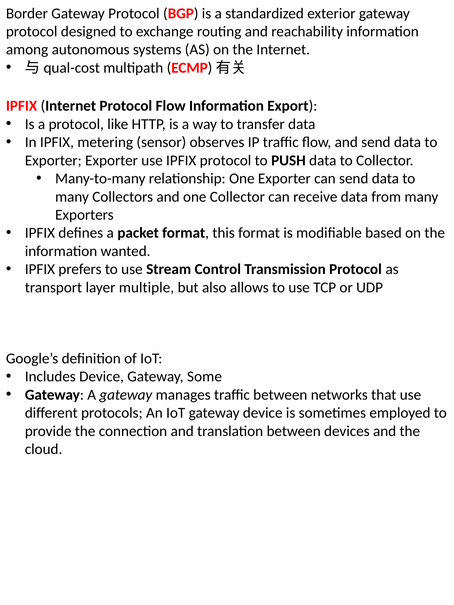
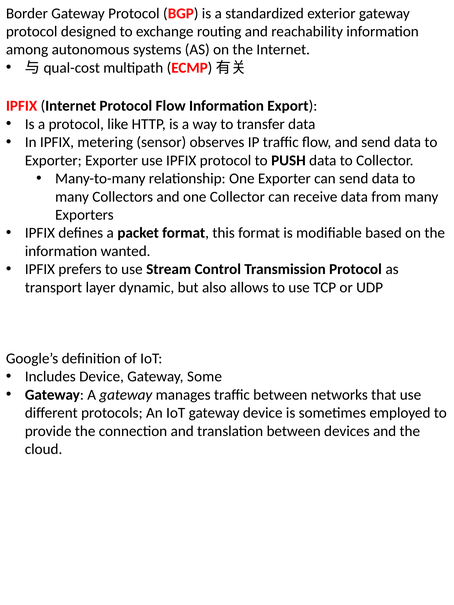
multiple: multiple -> dynamic
